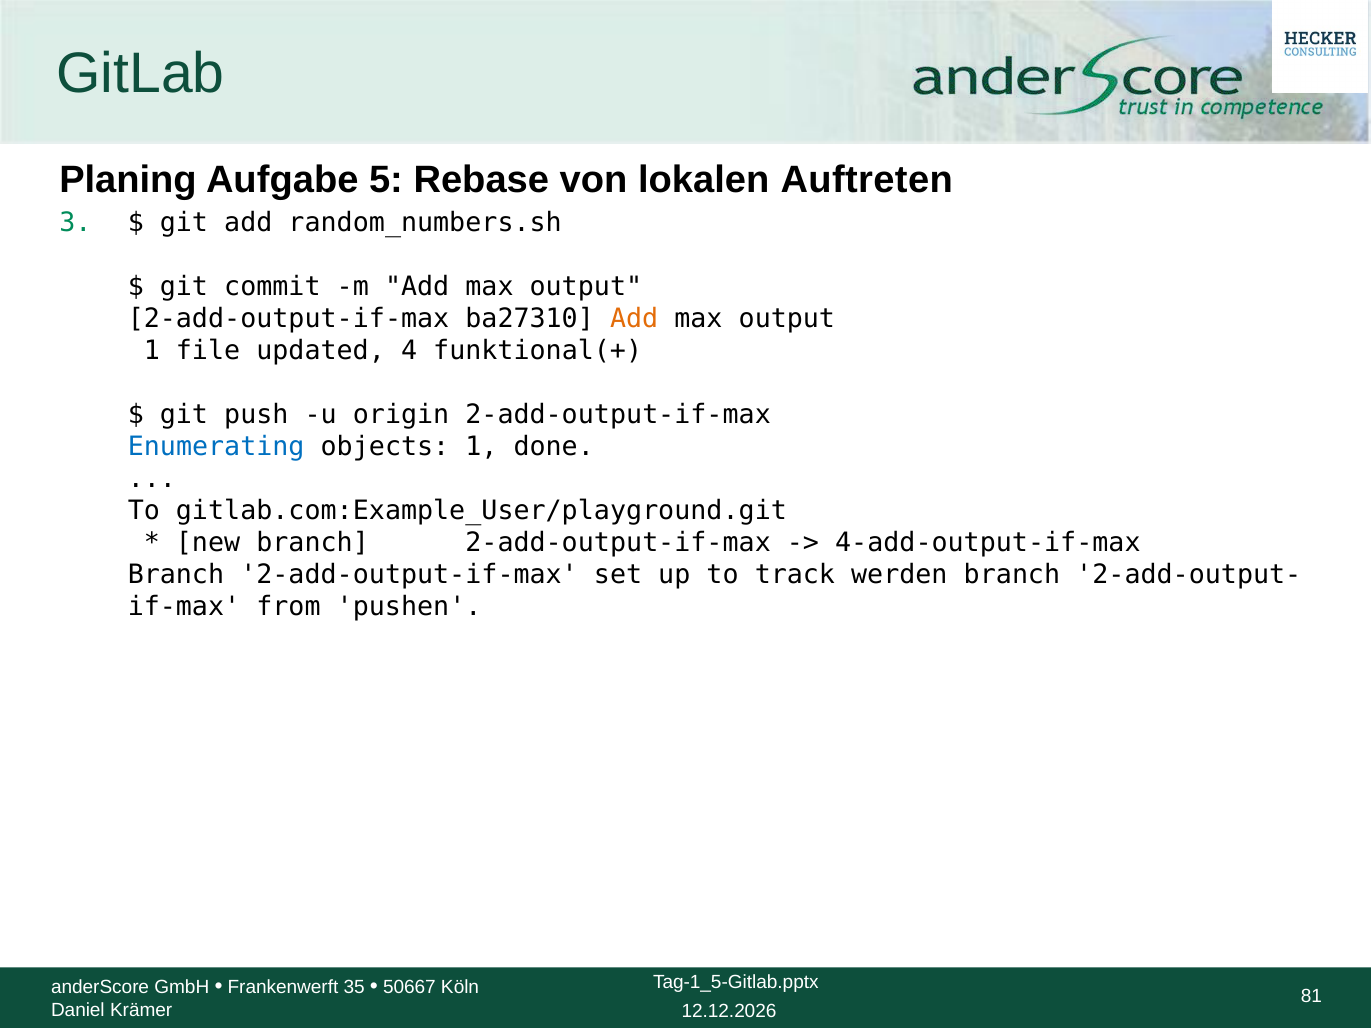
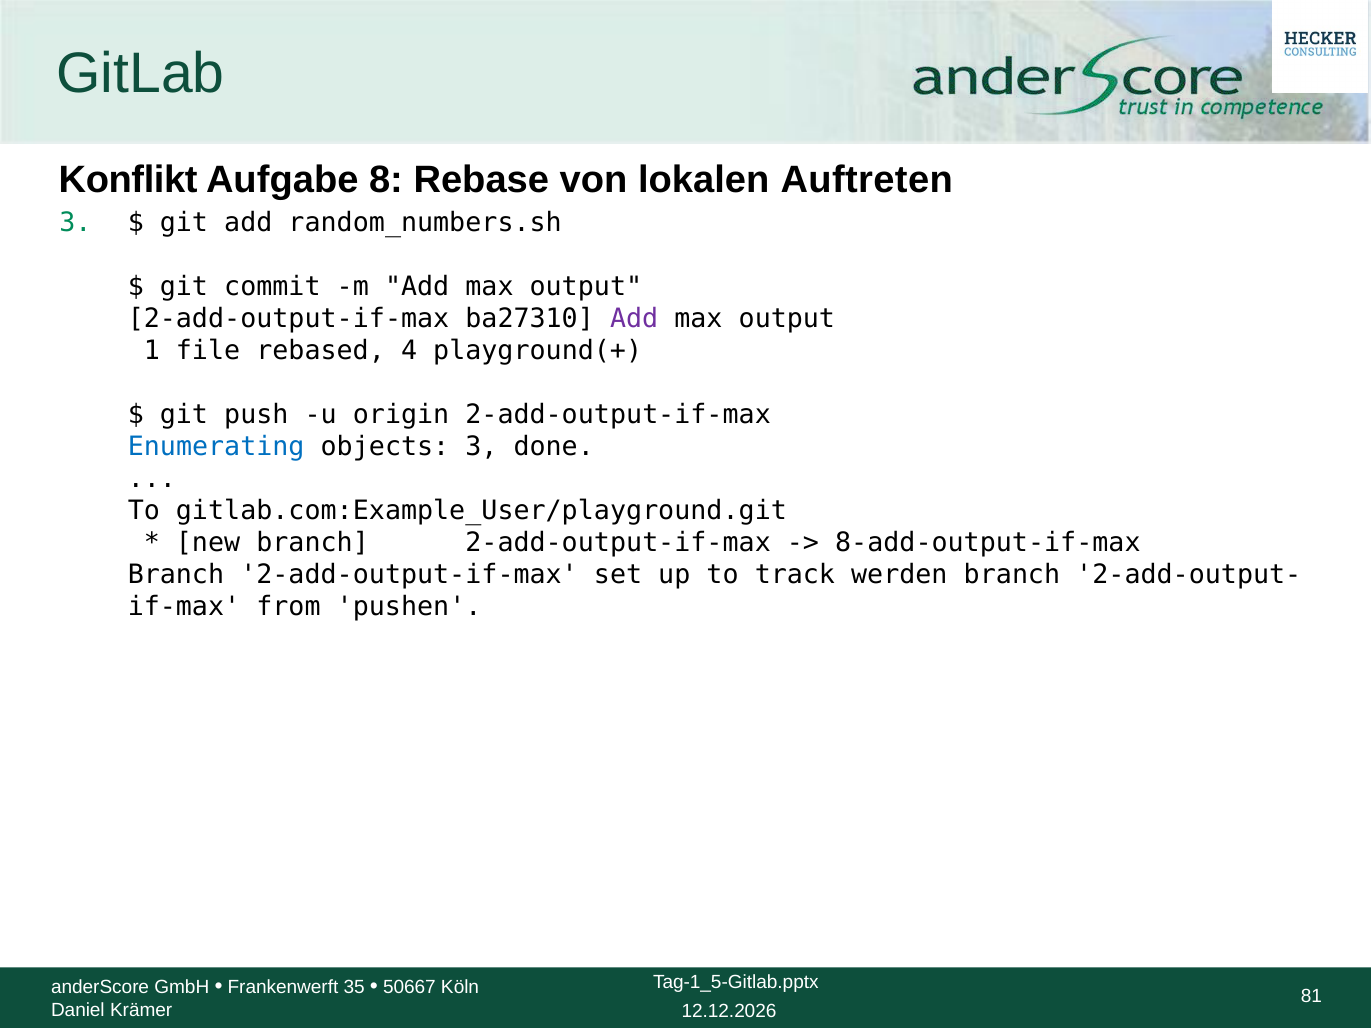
Planing: Planing -> Konflikt
5: 5 -> 8
Add at (634, 319) colour: orange -> purple
updated: updated -> rebased
funktional(+: funktional(+ -> playground(+
objects 1: 1 -> 3
4-add-output-if-max: 4-add-output-if-max -> 8-add-output-if-max
